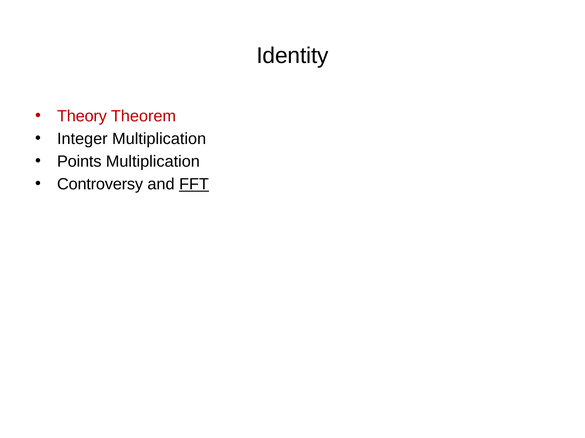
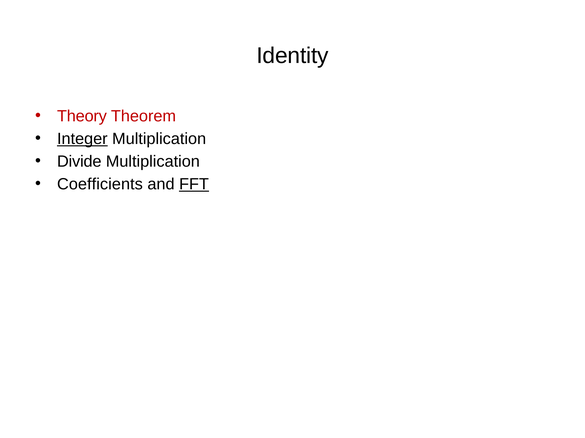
Integer underline: none -> present
Points: Points -> Divide
Controversy: Controversy -> Coefficients
